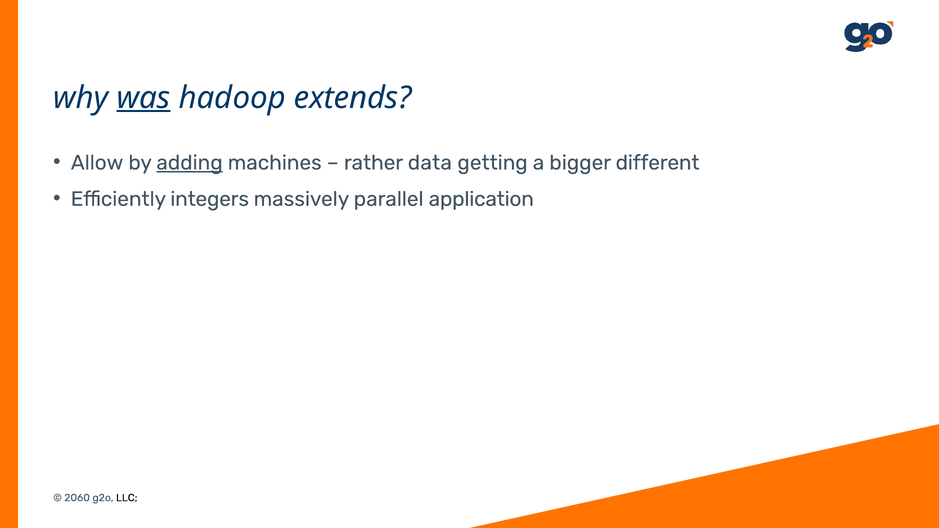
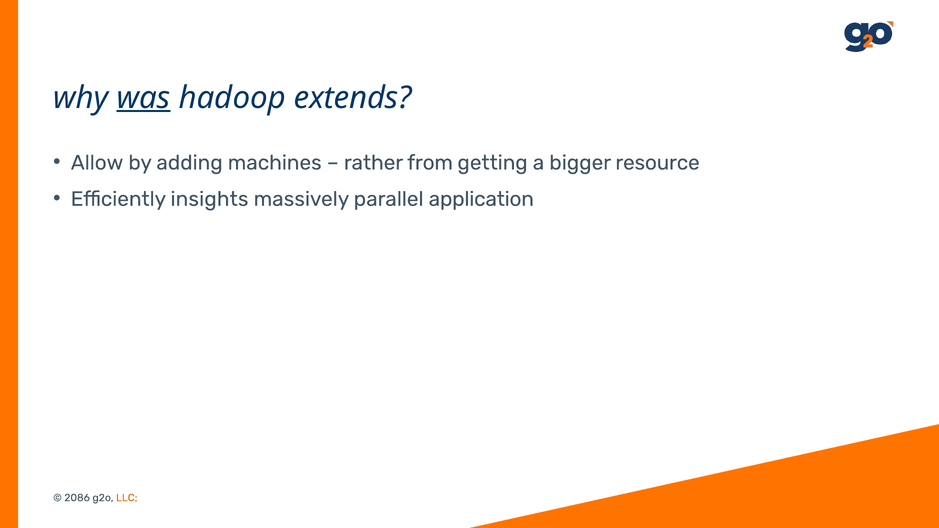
adding underline: present -> none
data: data -> from
different: different -> resource
integers: integers -> insights
2060: 2060 -> 2086
LLC colour: black -> orange
